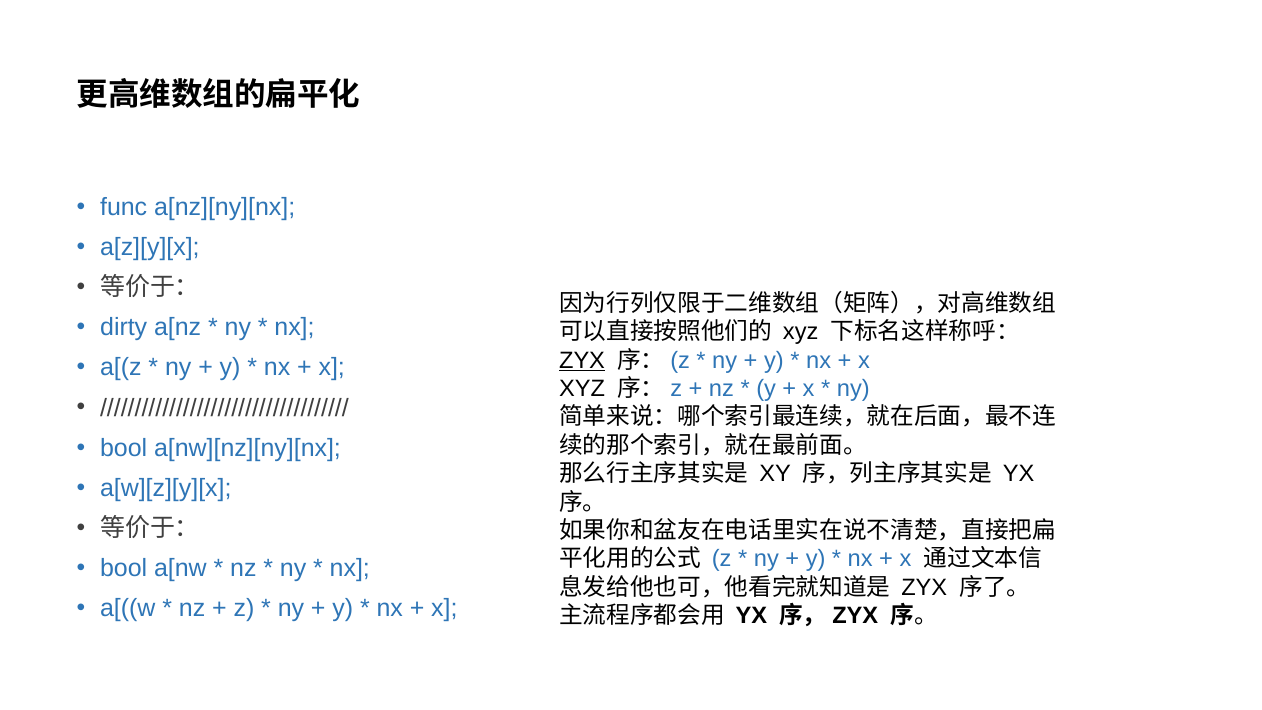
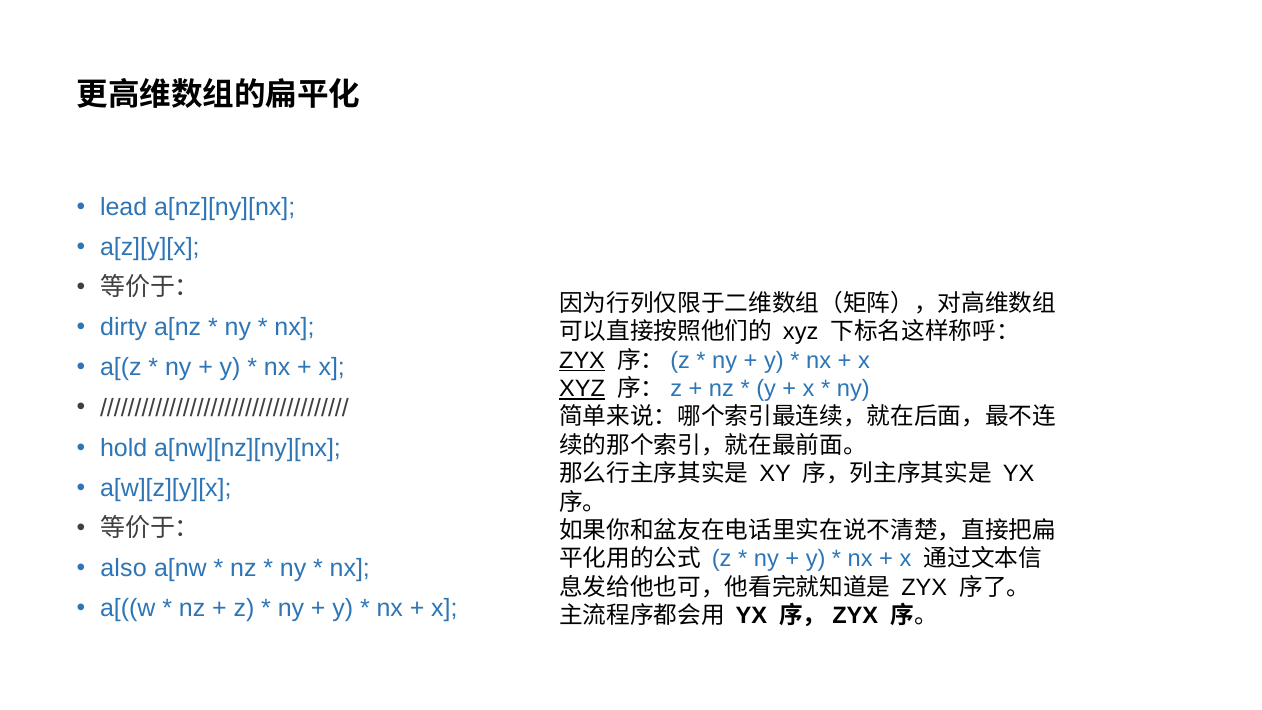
func: func -> lead
XYZ at (582, 389) underline: none -> present
bool at (124, 448): bool -> hold
bool at (124, 568): bool -> also
